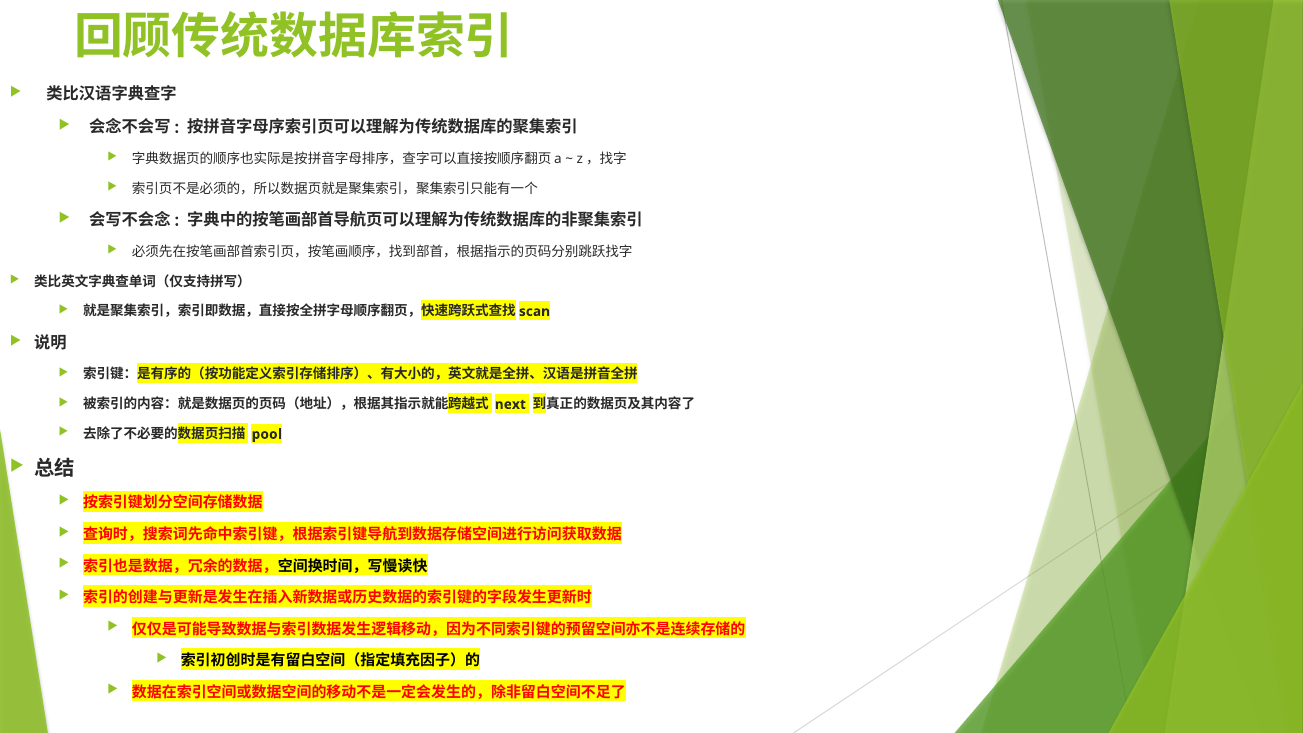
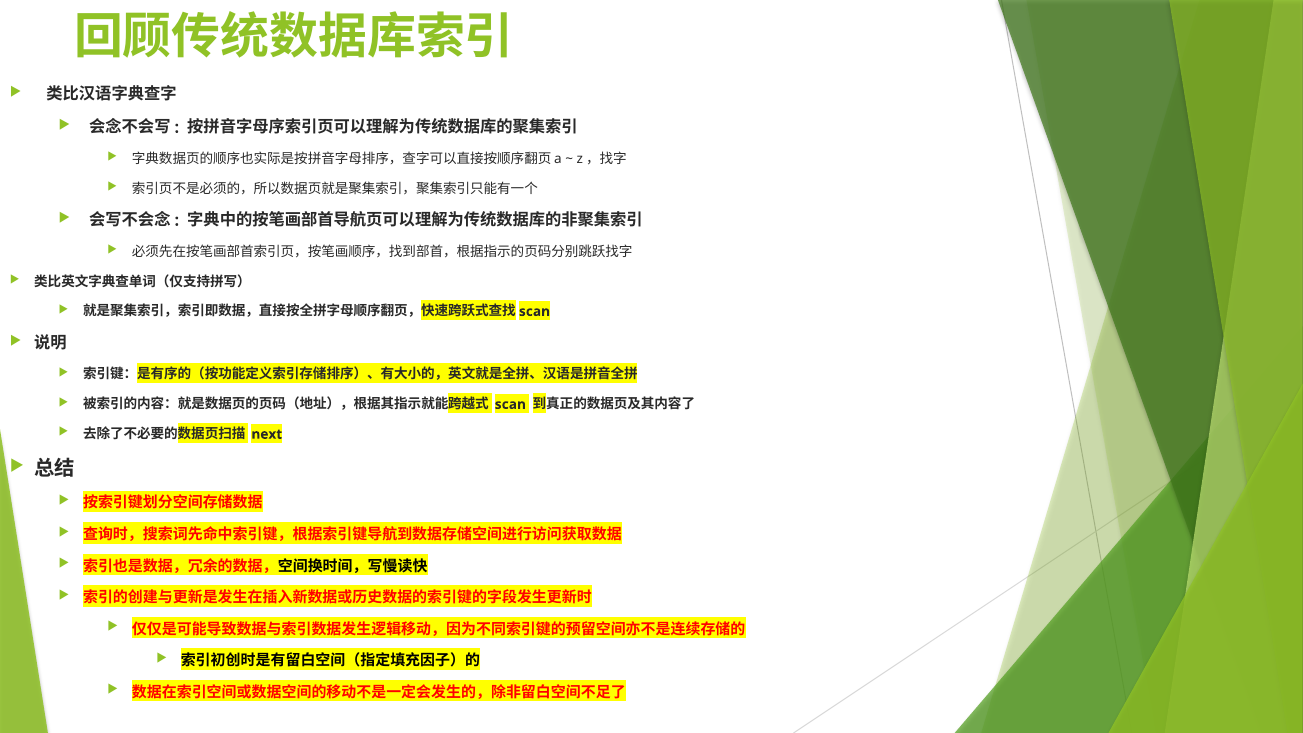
next at (510, 404): next -> scan
pool: pool -> next
